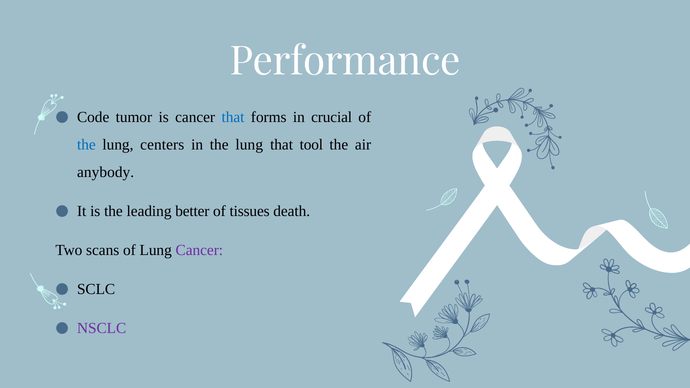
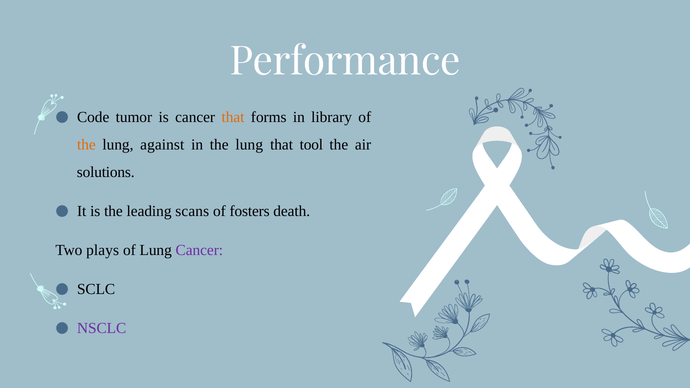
that at (233, 117) colour: blue -> orange
crucial: crucial -> library
the at (86, 145) colour: blue -> orange
centers: centers -> against
anybody: anybody -> solutions
better: better -> scans
tissues: tissues -> fosters
scans: scans -> plays
